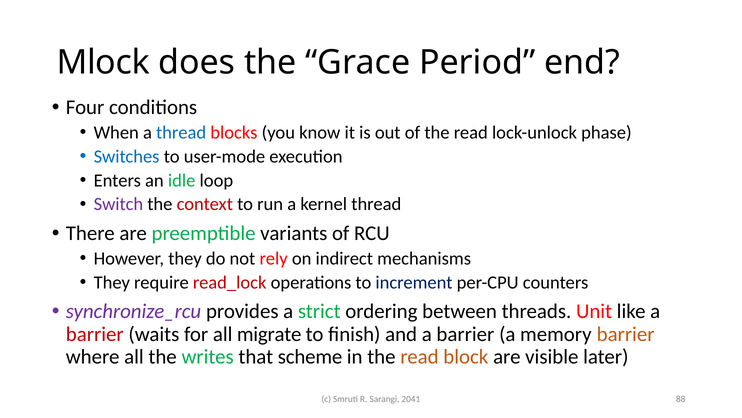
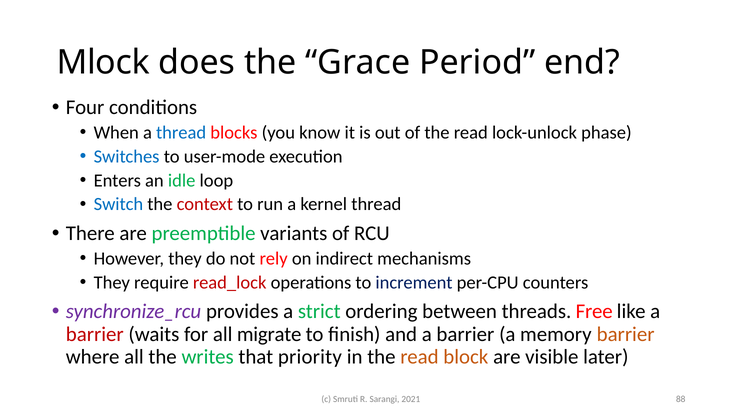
Switch colour: purple -> blue
Unit: Unit -> Free
scheme: scheme -> priority
2041: 2041 -> 2021
